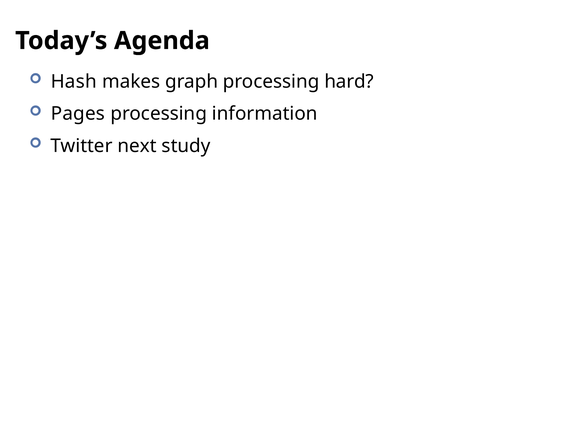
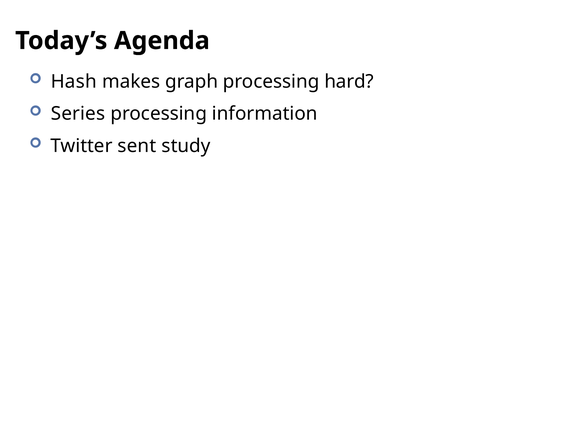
Pages: Pages -> Series
next: next -> sent
